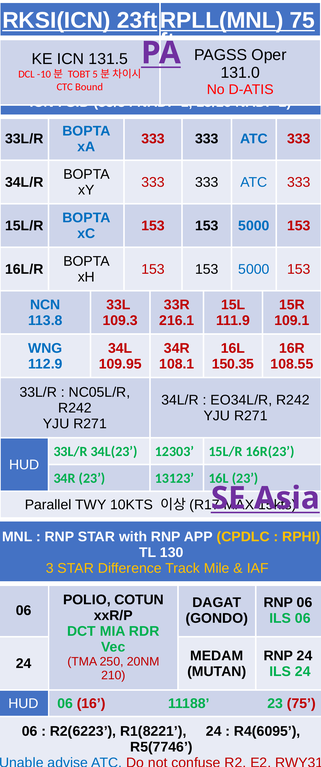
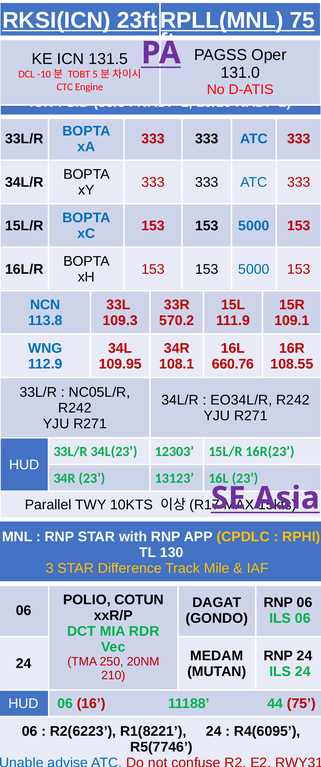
Bound: Bound -> Engine
216.1: 216.1 -> 570.2
150.35: 150.35 -> 660.76
11188 23: 23 -> 44
